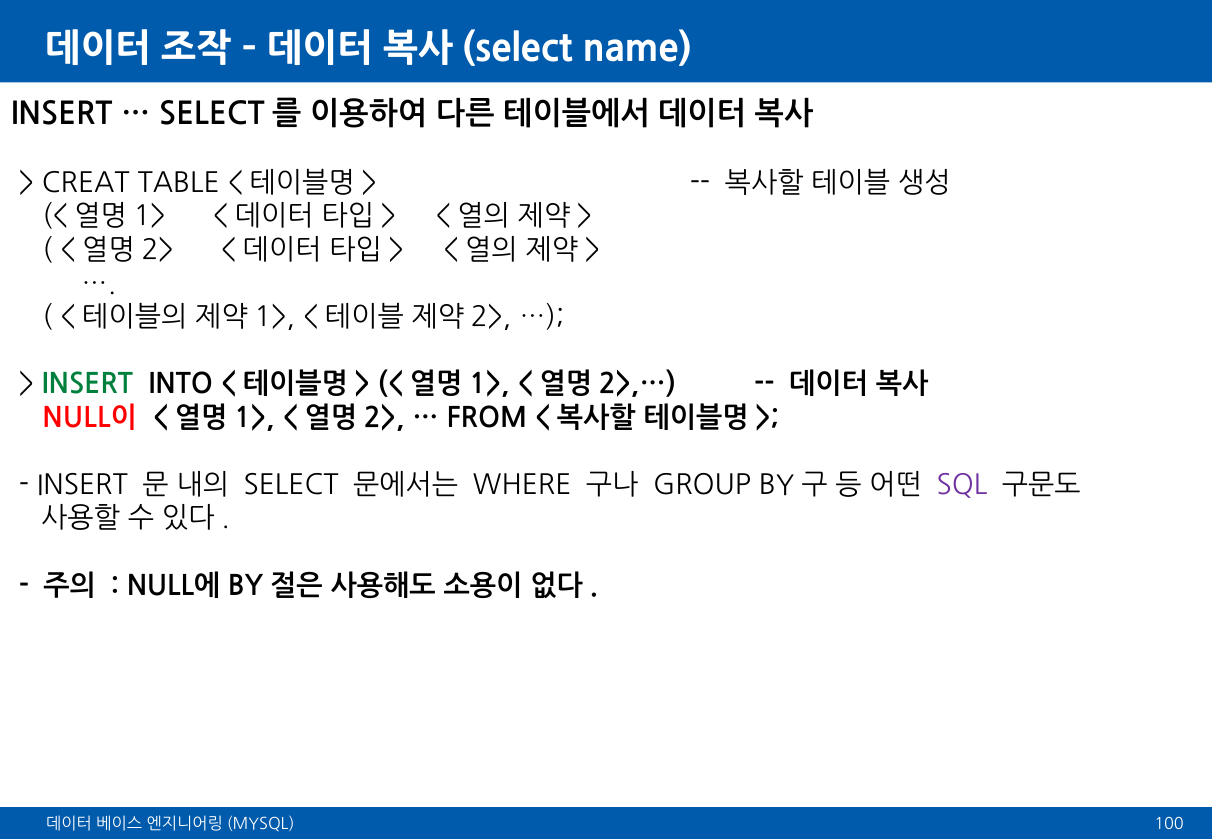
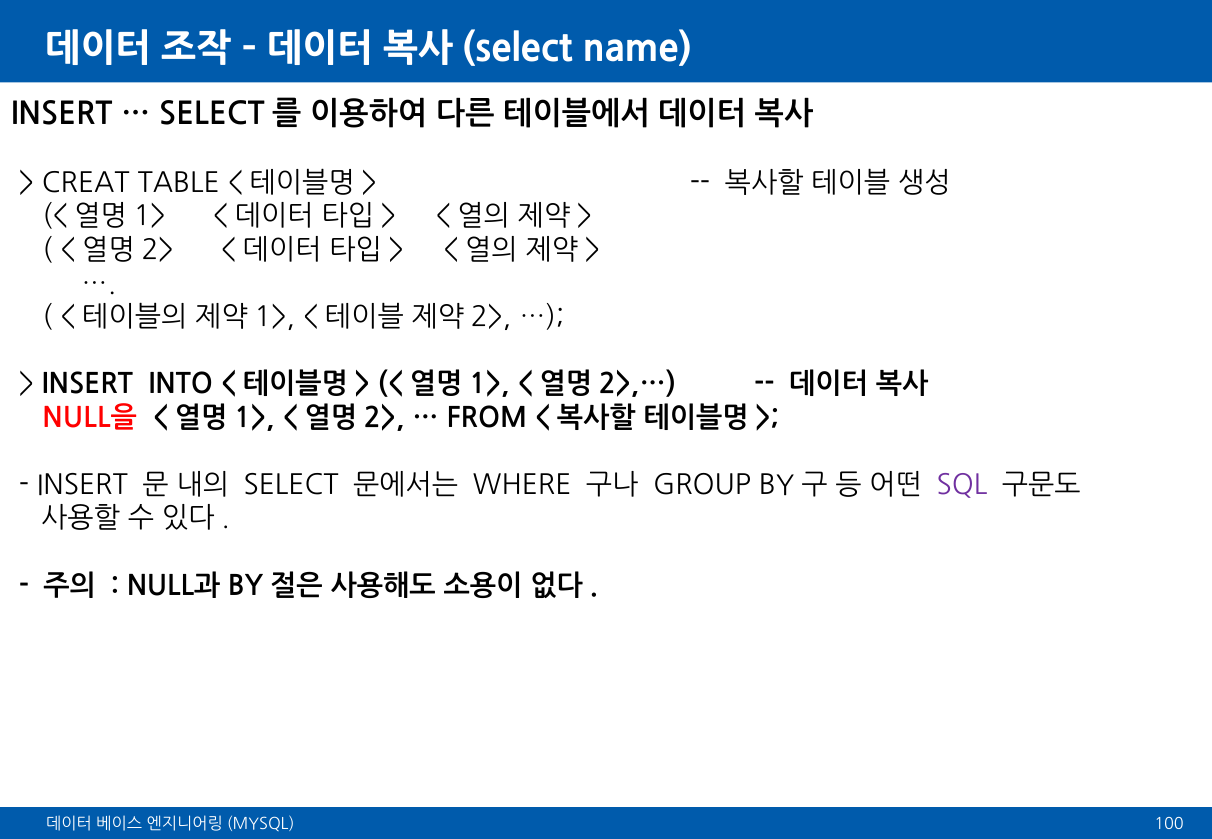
INSERT at (87, 384) colour: green -> black
NULL이: NULL이 -> NULL을
NULL에: NULL에 -> NULL과
